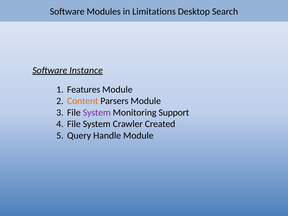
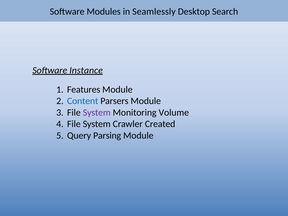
Limitations: Limitations -> Seamlessly
Content colour: orange -> blue
Support: Support -> Volume
Handle: Handle -> Parsing
